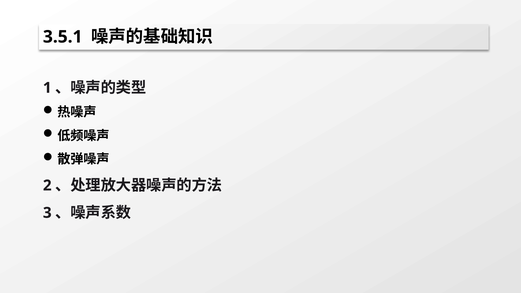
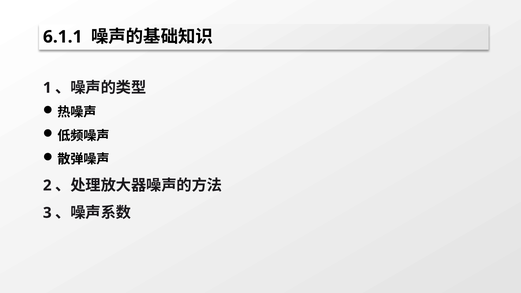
3.5.1: 3.5.1 -> 6.1.1
